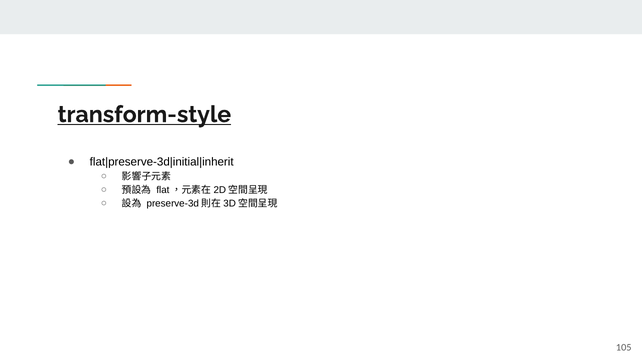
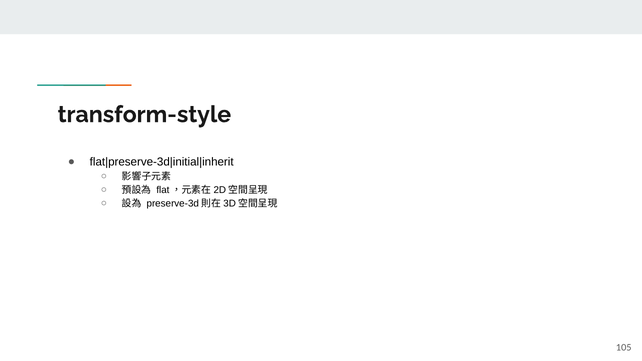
transform-style underline: present -> none
